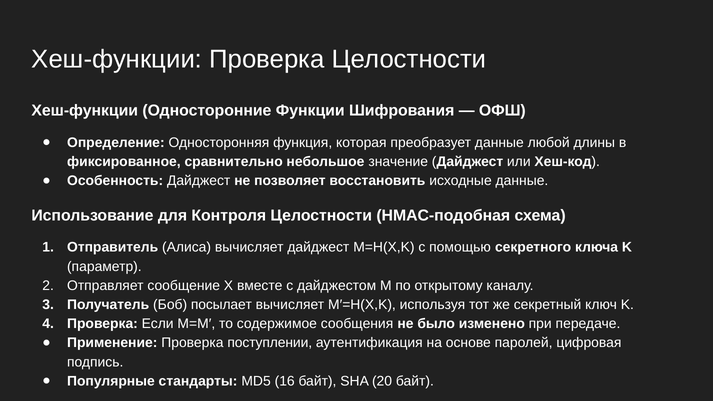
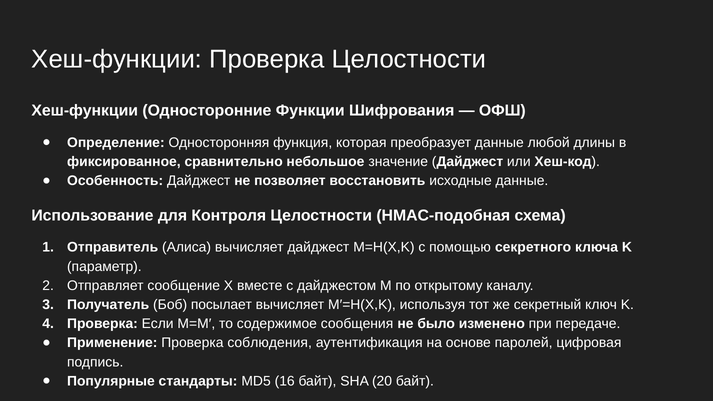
поступлении: поступлении -> соблюдения
